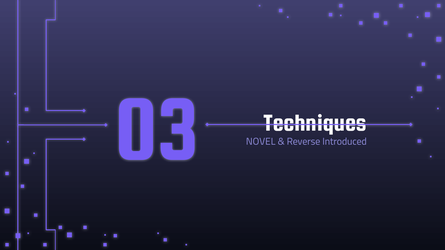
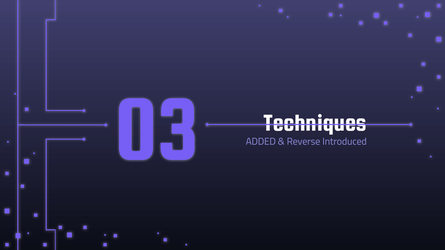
NOVEL: NOVEL -> ADDED
